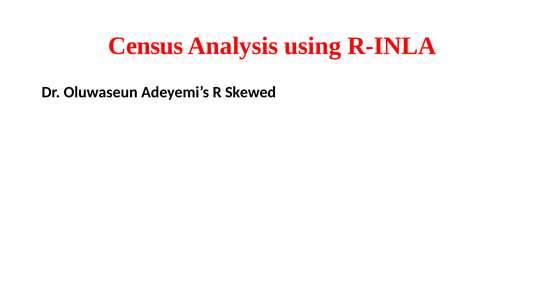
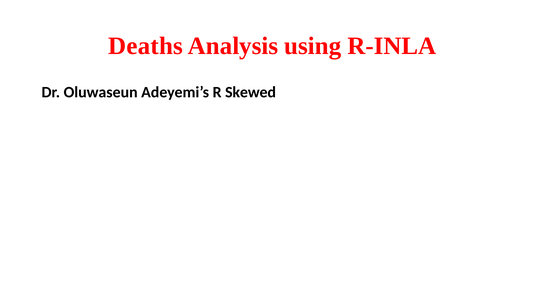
Census: Census -> Deaths
